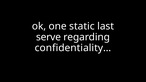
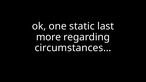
serve: serve -> more
confidentiality…: confidentiality… -> circumstances…
